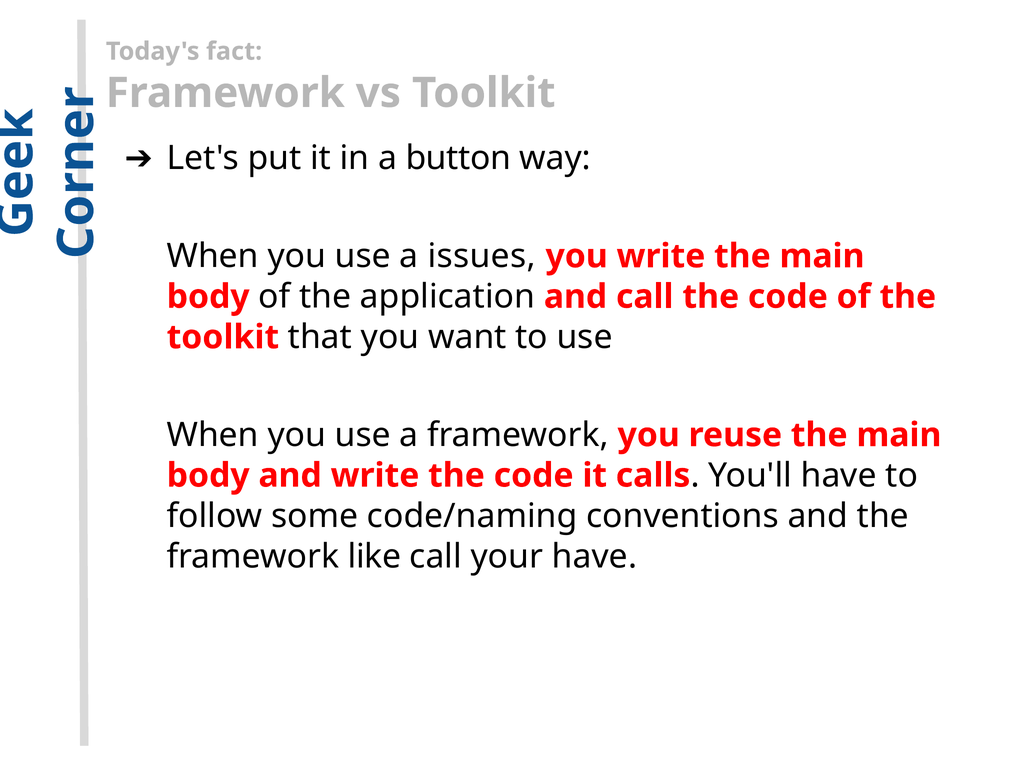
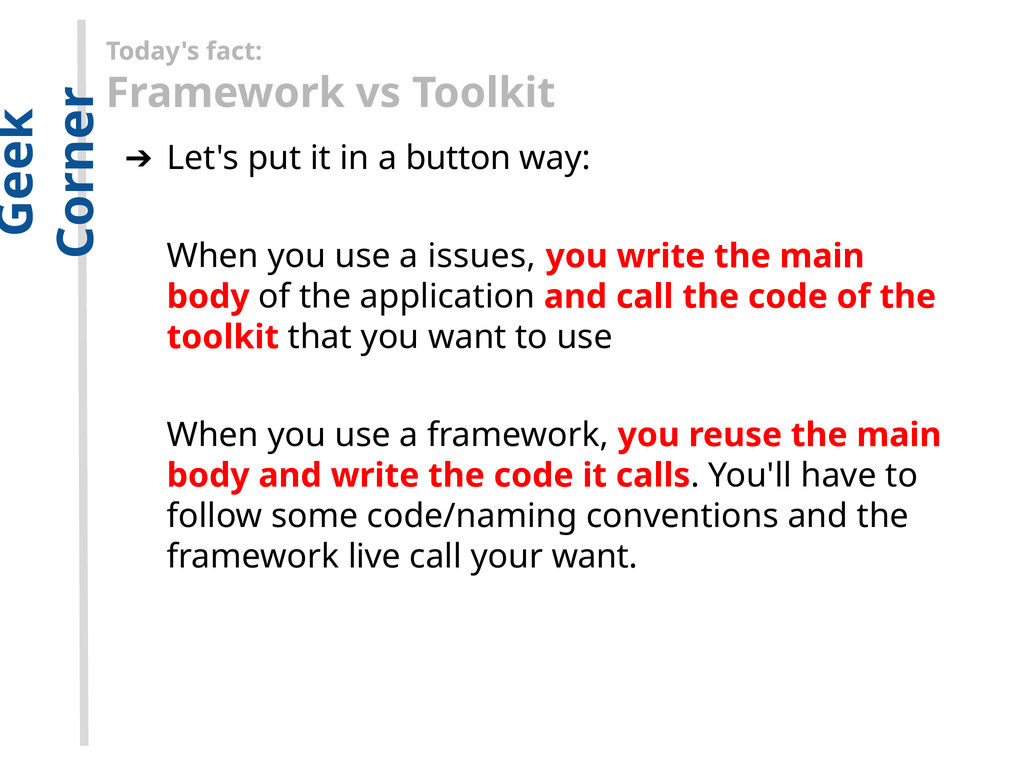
like: like -> live
your have: have -> want
